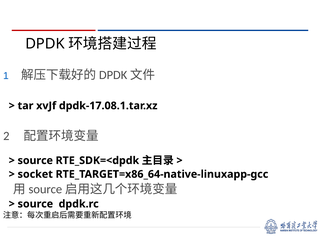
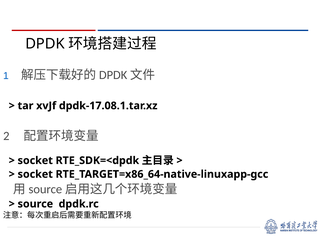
source at (35, 160): source -> socket
